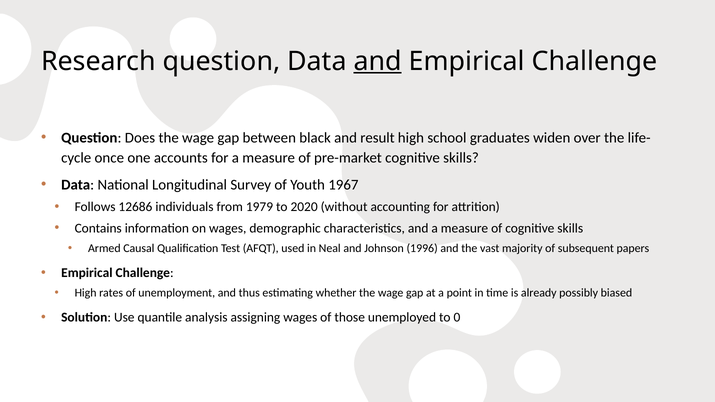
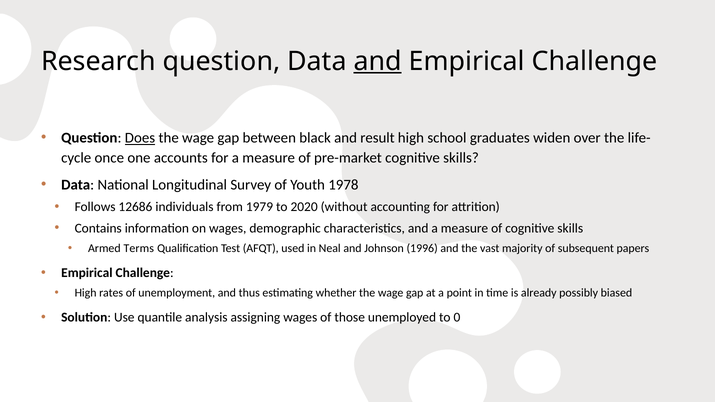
Does underline: none -> present
1967: 1967 -> 1978
Causal: Causal -> Terms
